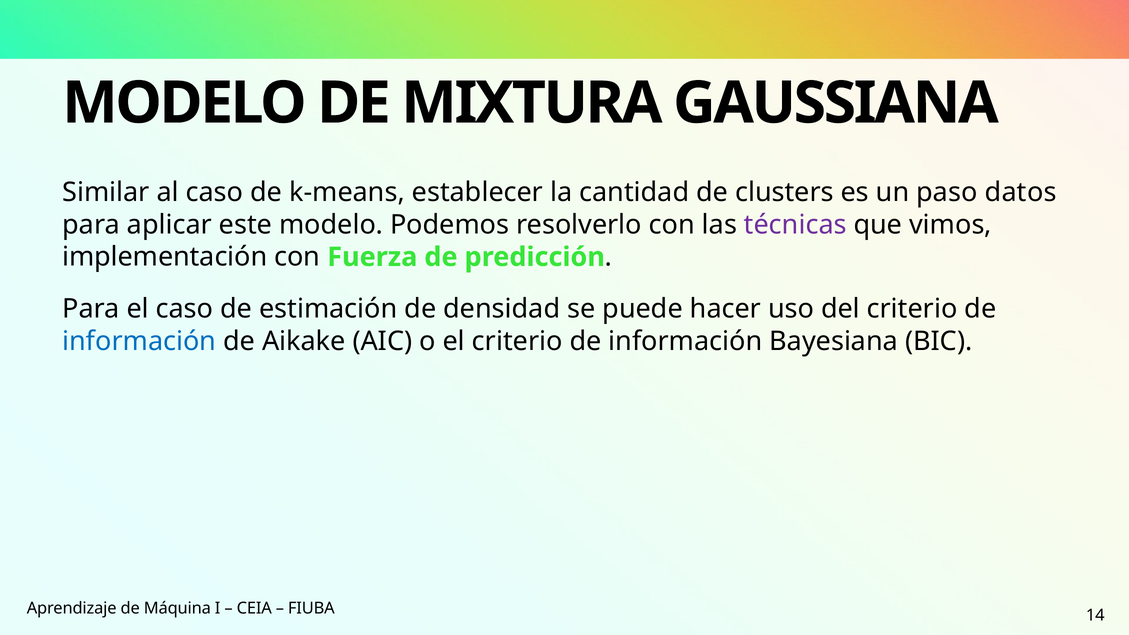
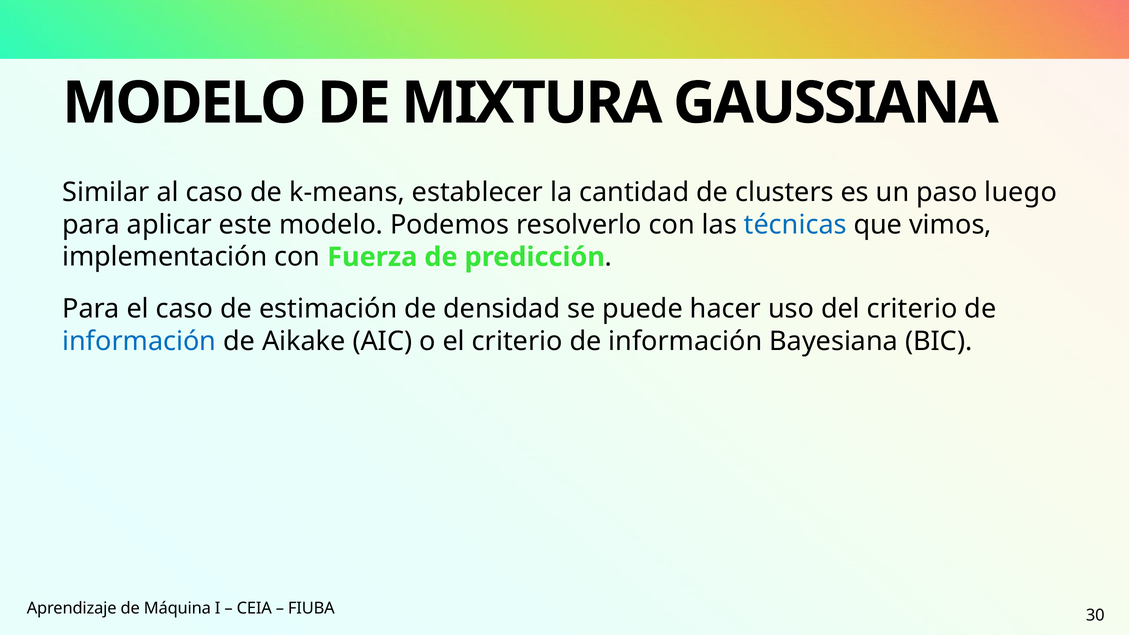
datos: datos -> luego
técnicas colour: purple -> blue
14: 14 -> 30
